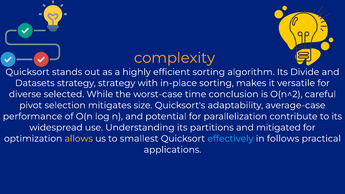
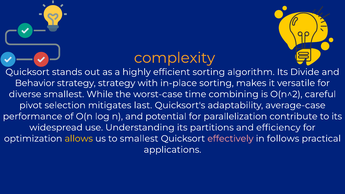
Datasets: Datasets -> Behavior
diverse selected: selected -> smallest
conclusion: conclusion -> combining
size: size -> last
mitigated: mitigated -> efficiency
effectively colour: light blue -> pink
